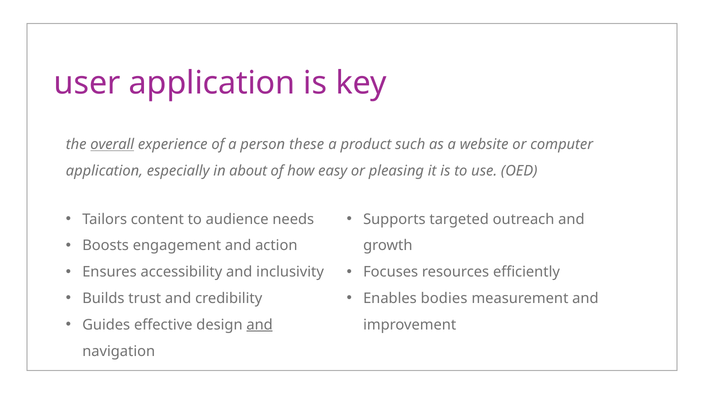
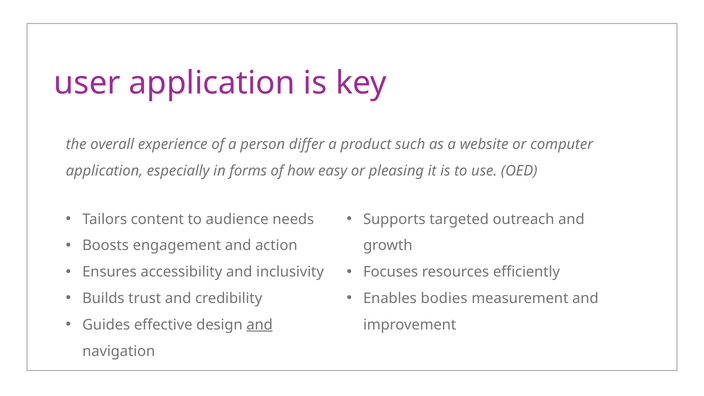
overall underline: present -> none
these: these -> differ
about: about -> forms
